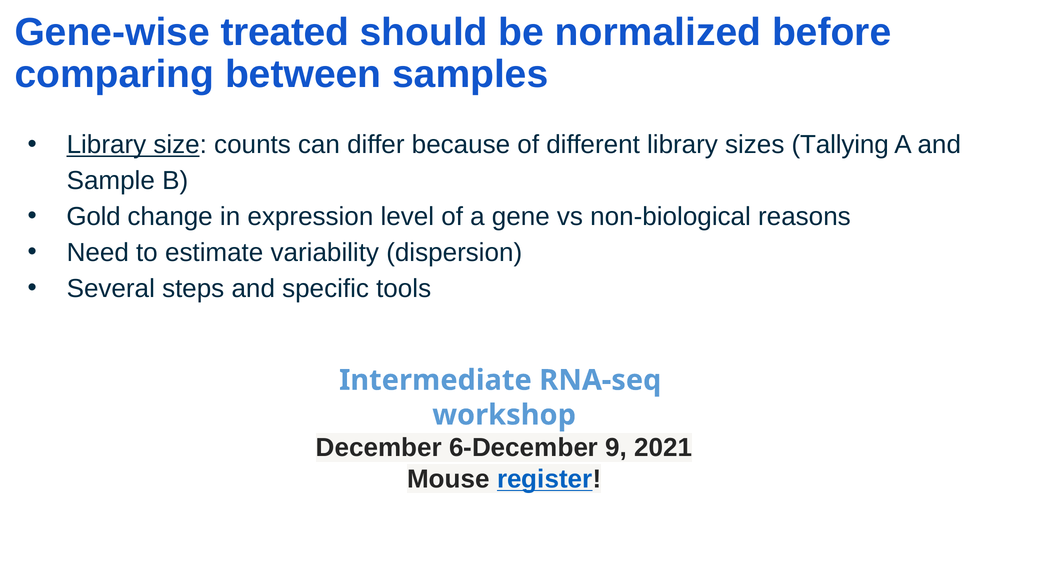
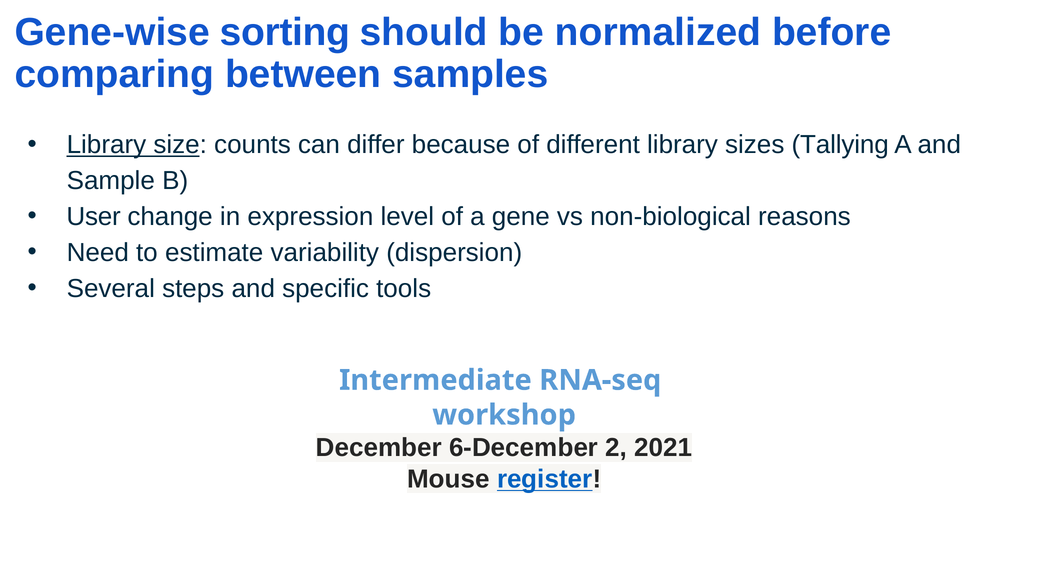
treated: treated -> sorting
Gold: Gold -> User
9: 9 -> 2
